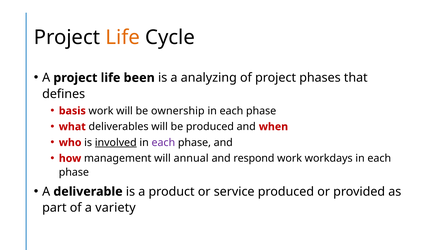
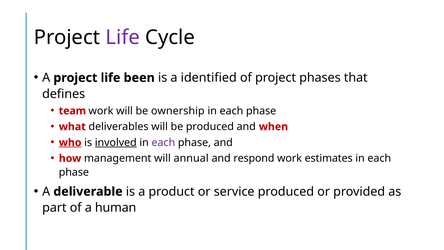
Life at (123, 37) colour: orange -> purple
analyzing: analyzing -> identified
basis: basis -> team
who underline: none -> present
workdays: workdays -> estimates
variety: variety -> human
